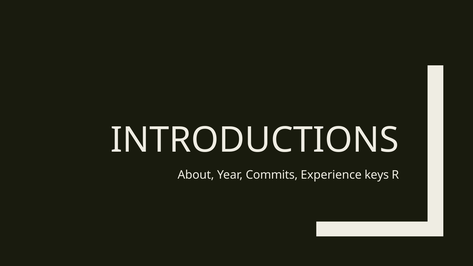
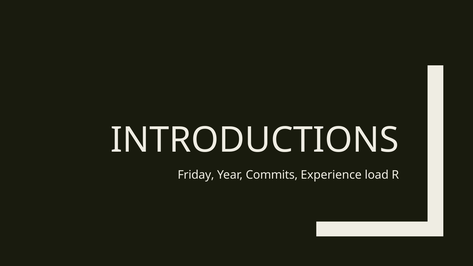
About: About -> Friday
keys: keys -> load
